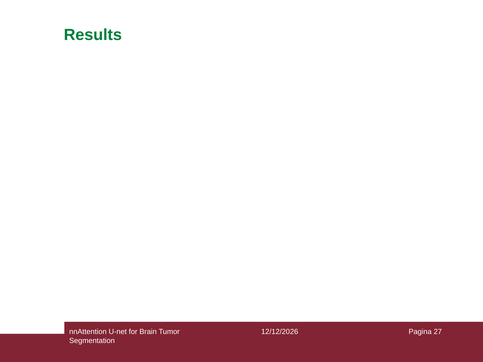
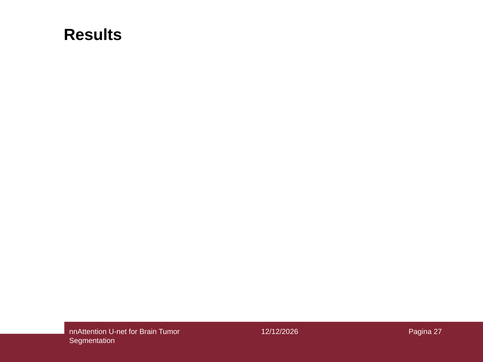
Results colour: green -> black
